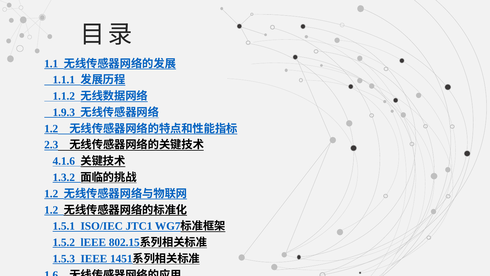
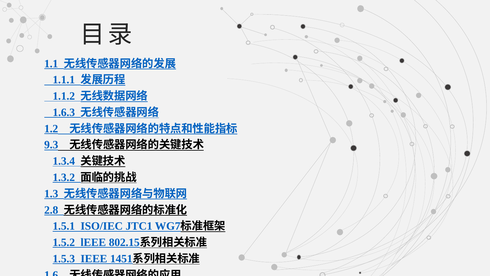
1.9.3: 1.9.3 -> 1.6.3
2.3: 2.3 -> 9.3
4.1.6: 4.1.6 -> 1.3.4
1.2 at (51, 193): 1.2 -> 1.3
1.2 at (51, 210): 1.2 -> 2.8
